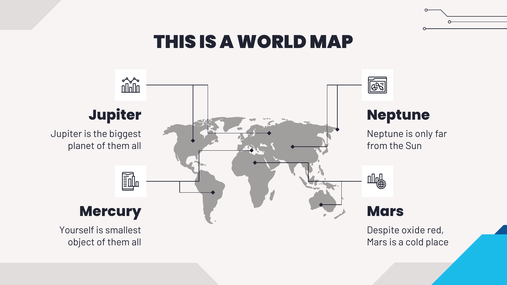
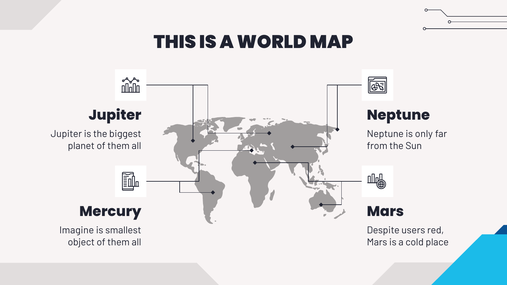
Yourself: Yourself -> Imagine
oxide: oxide -> users
